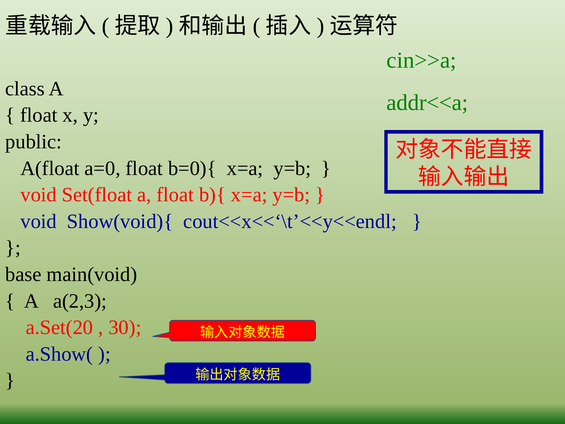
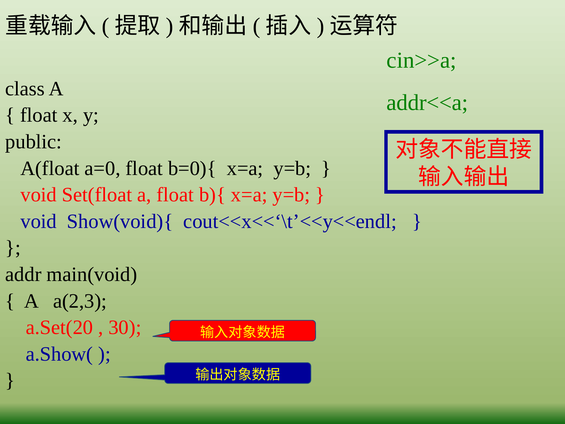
base: base -> addr
